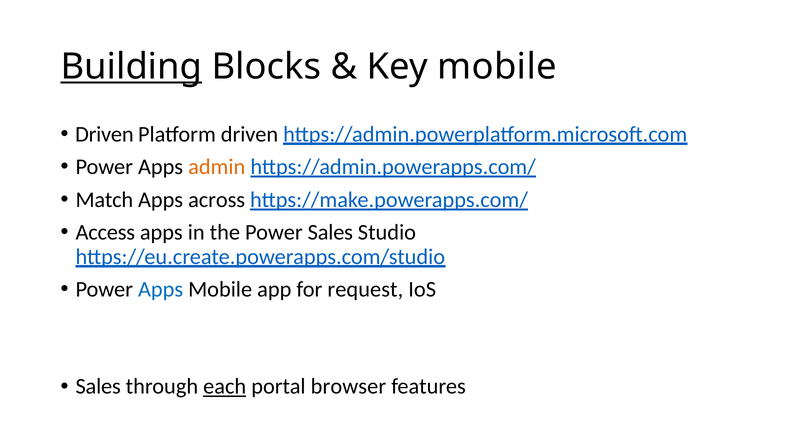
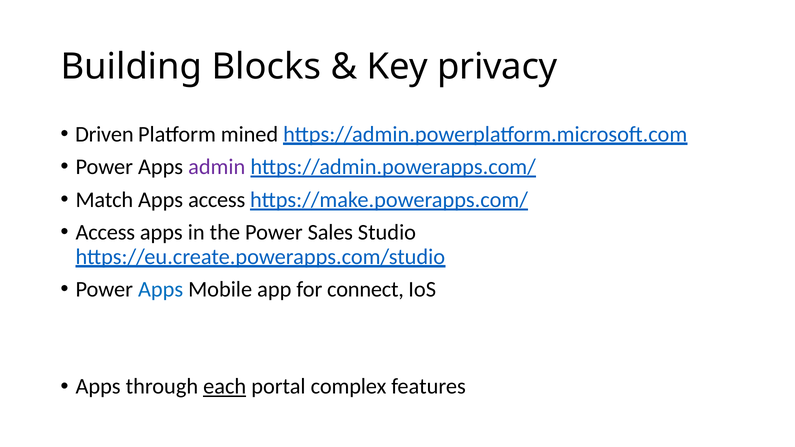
Building underline: present -> none
Key mobile: mobile -> privacy
Platform driven: driven -> mined
admin colour: orange -> purple
Apps across: across -> access
request: request -> connect
Sales at (98, 387): Sales -> Apps
browser: browser -> complex
